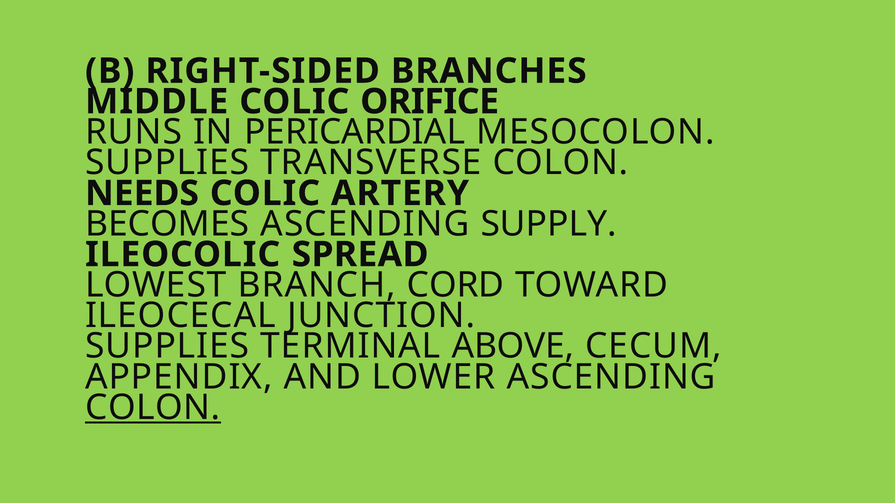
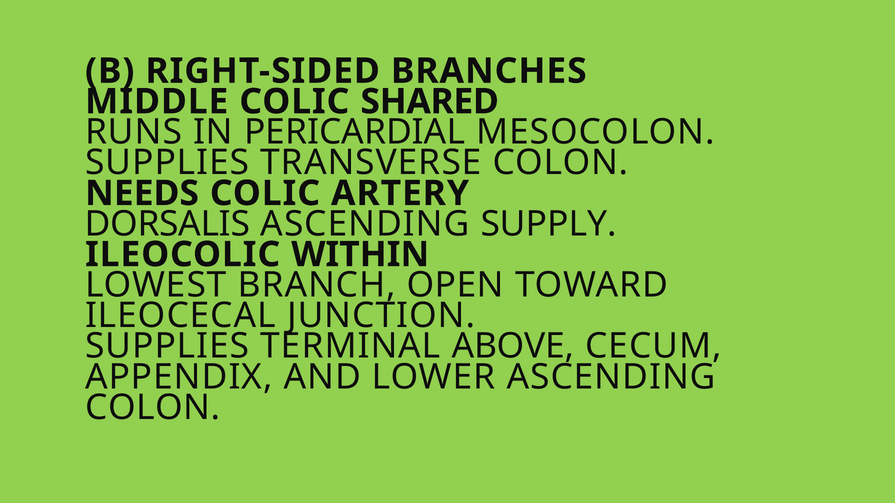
ORIFICE: ORIFICE -> SHARED
BECOMES: BECOMES -> DORSALIS
SPREAD: SPREAD -> WITHIN
CORD: CORD -> OPEN
COLON at (153, 408) underline: present -> none
